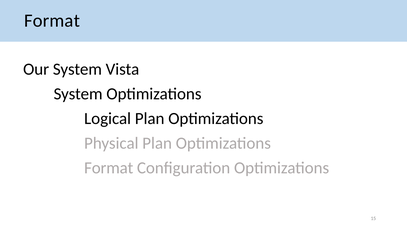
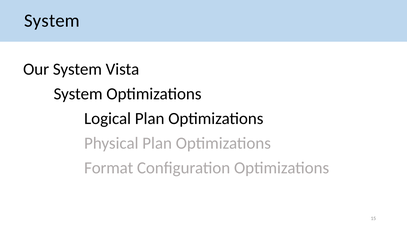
Format at (52, 21): Format -> System
